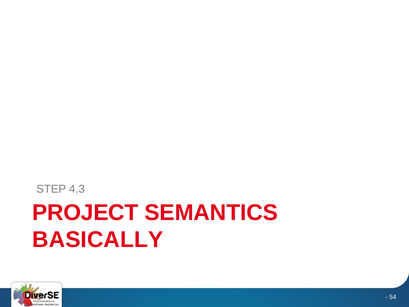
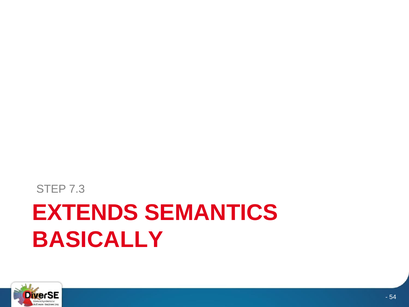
4.3: 4.3 -> 7.3
PROJECT: PROJECT -> EXTENDS
